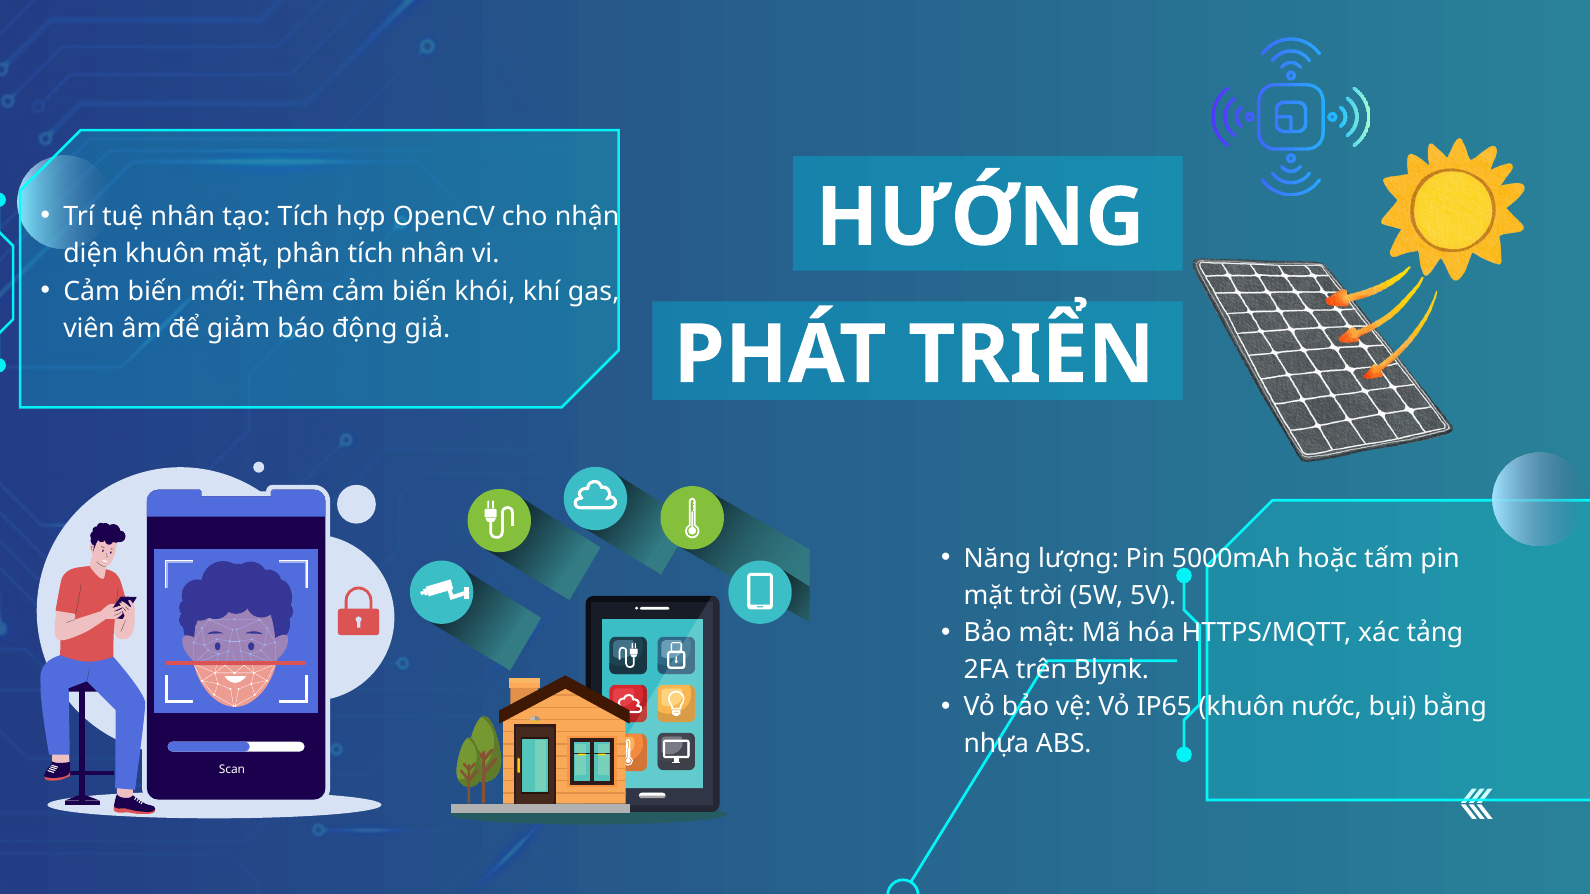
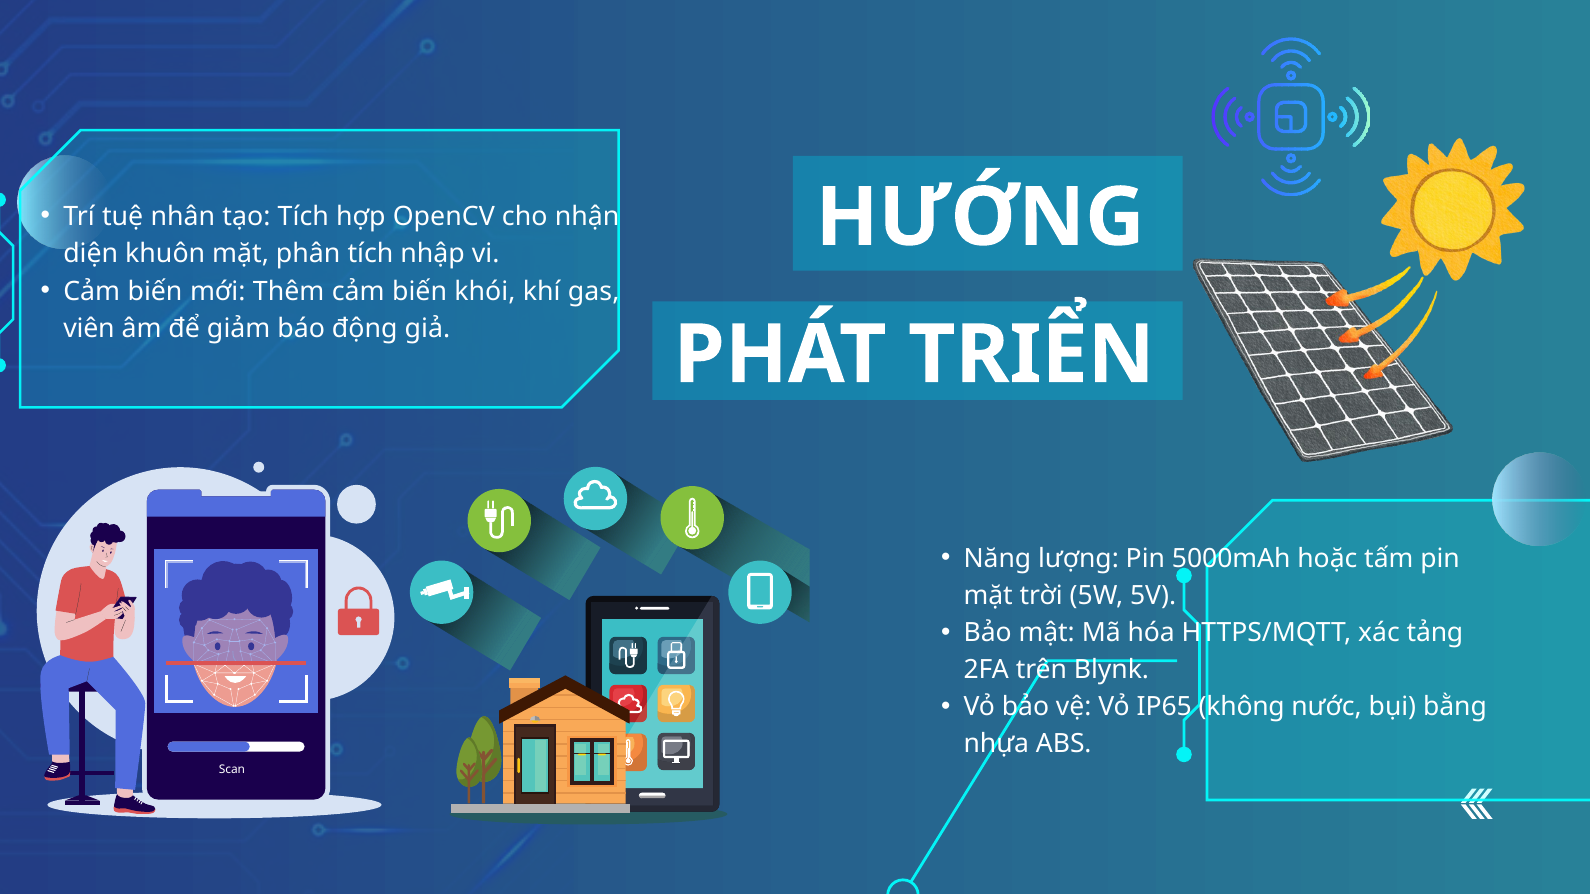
tích nhân: nhân -> nhập
IP65 khuôn: khuôn -> không
